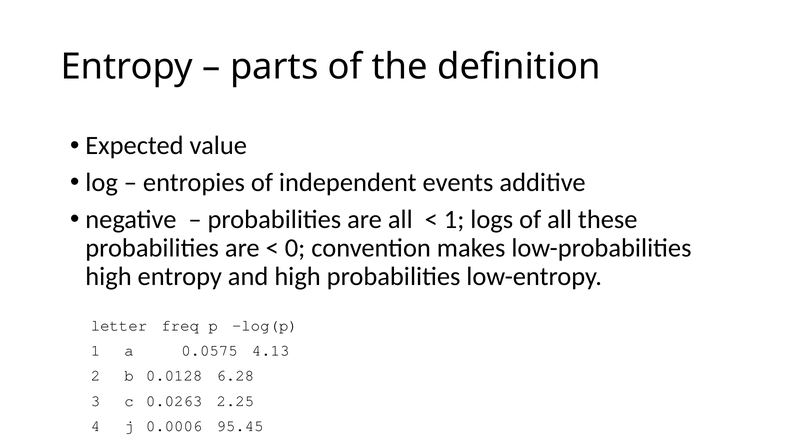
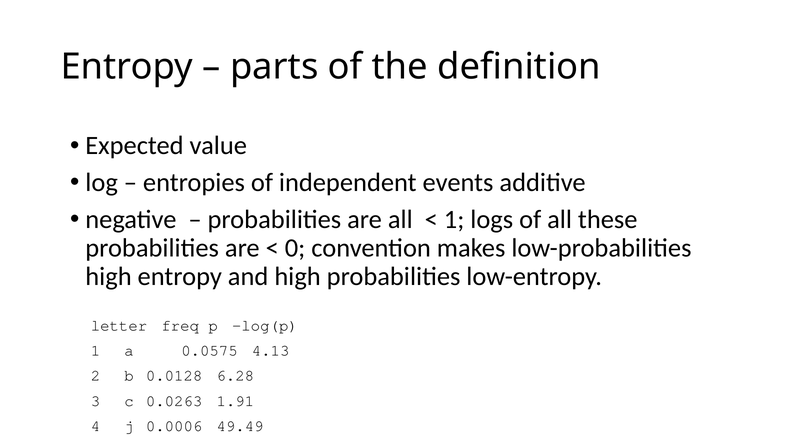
2.25: 2.25 -> 1.91
95.45: 95.45 -> 49.49
